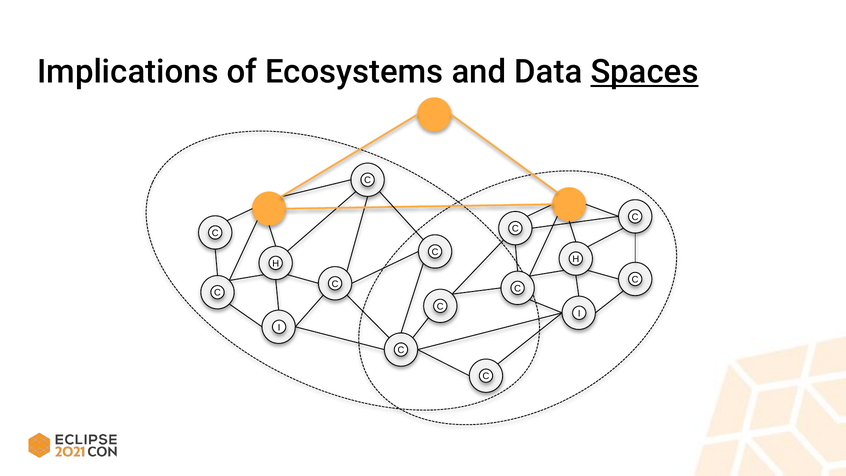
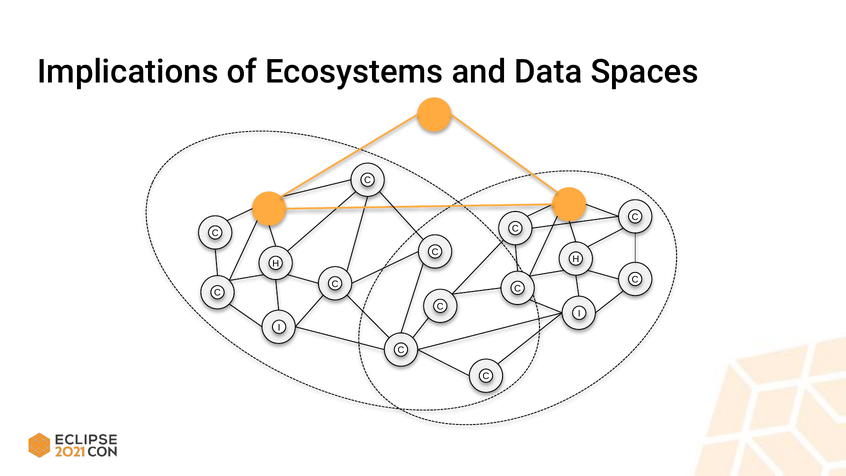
Spaces underline: present -> none
